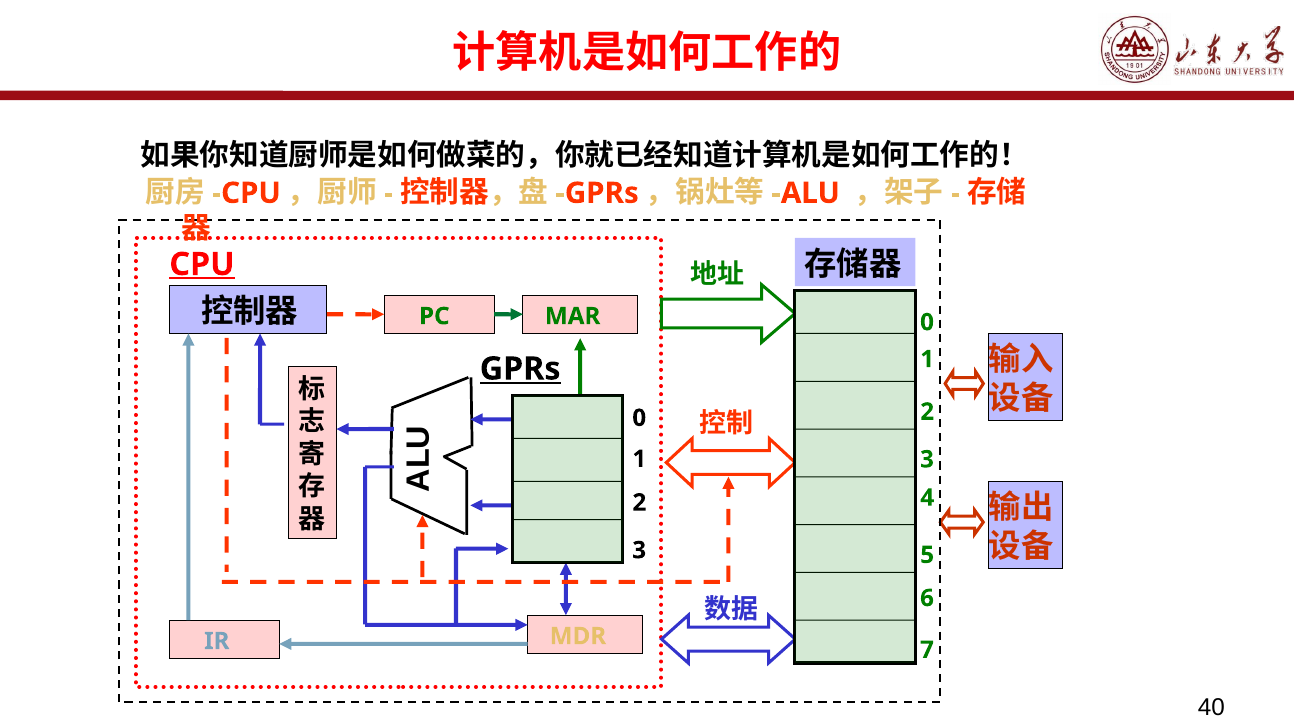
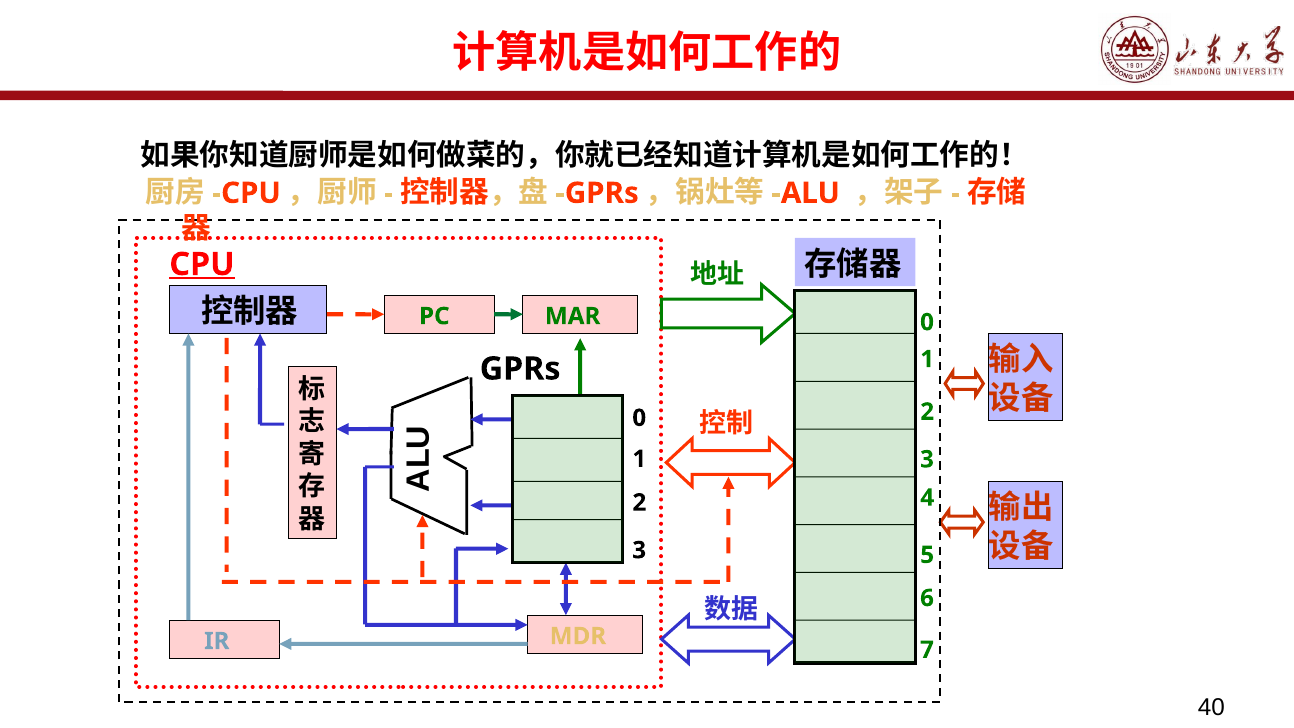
GPRs at (520, 369) underline: present -> none
